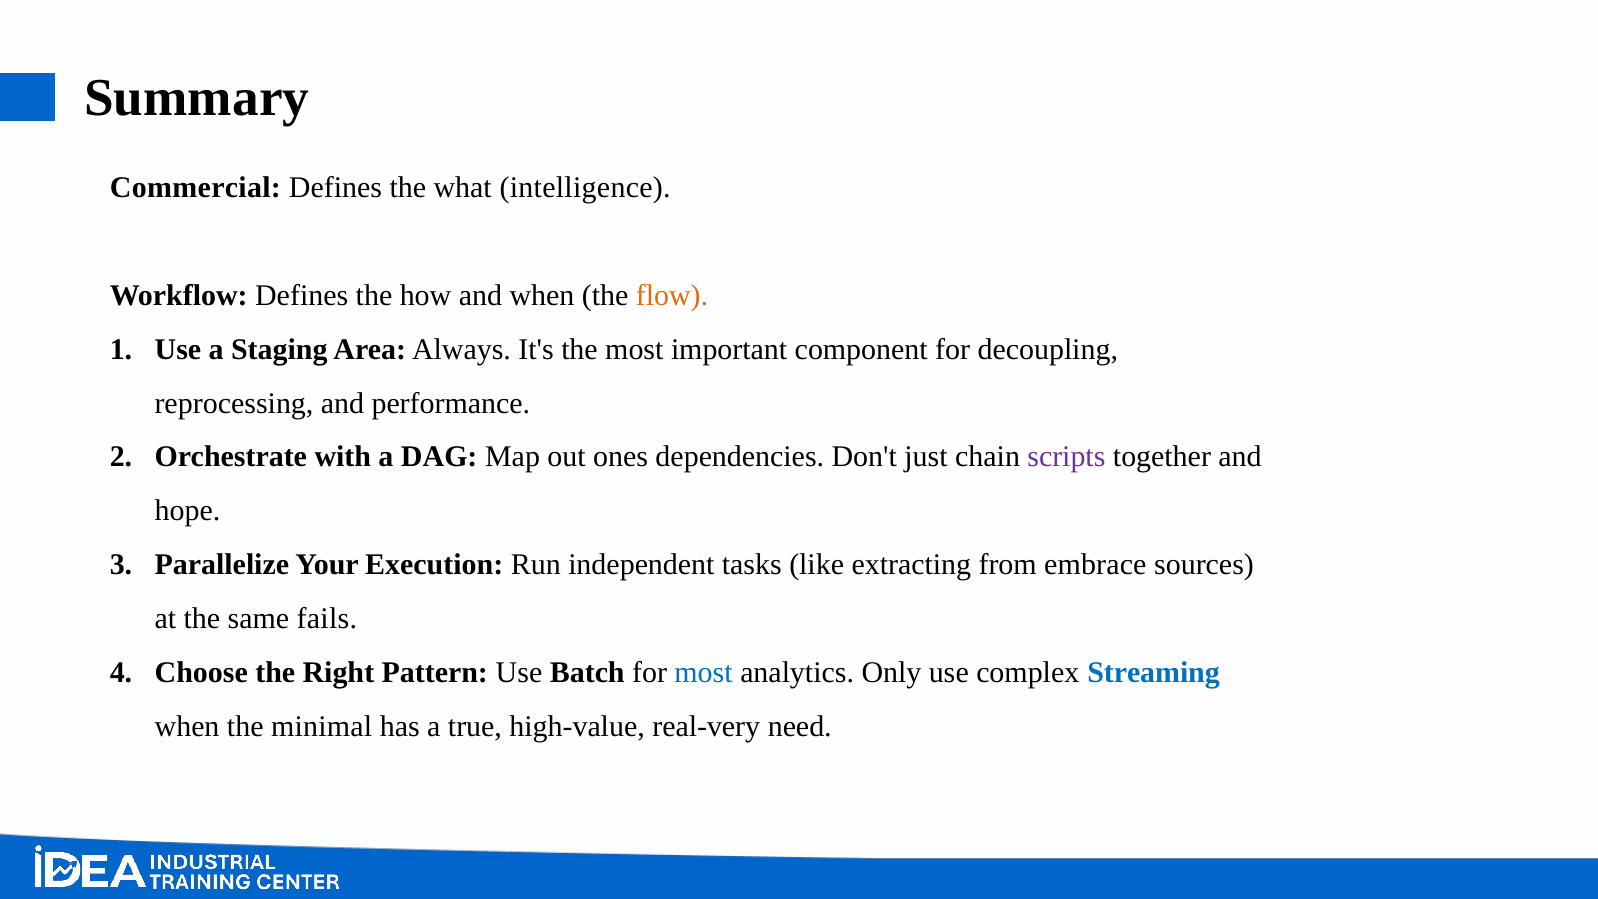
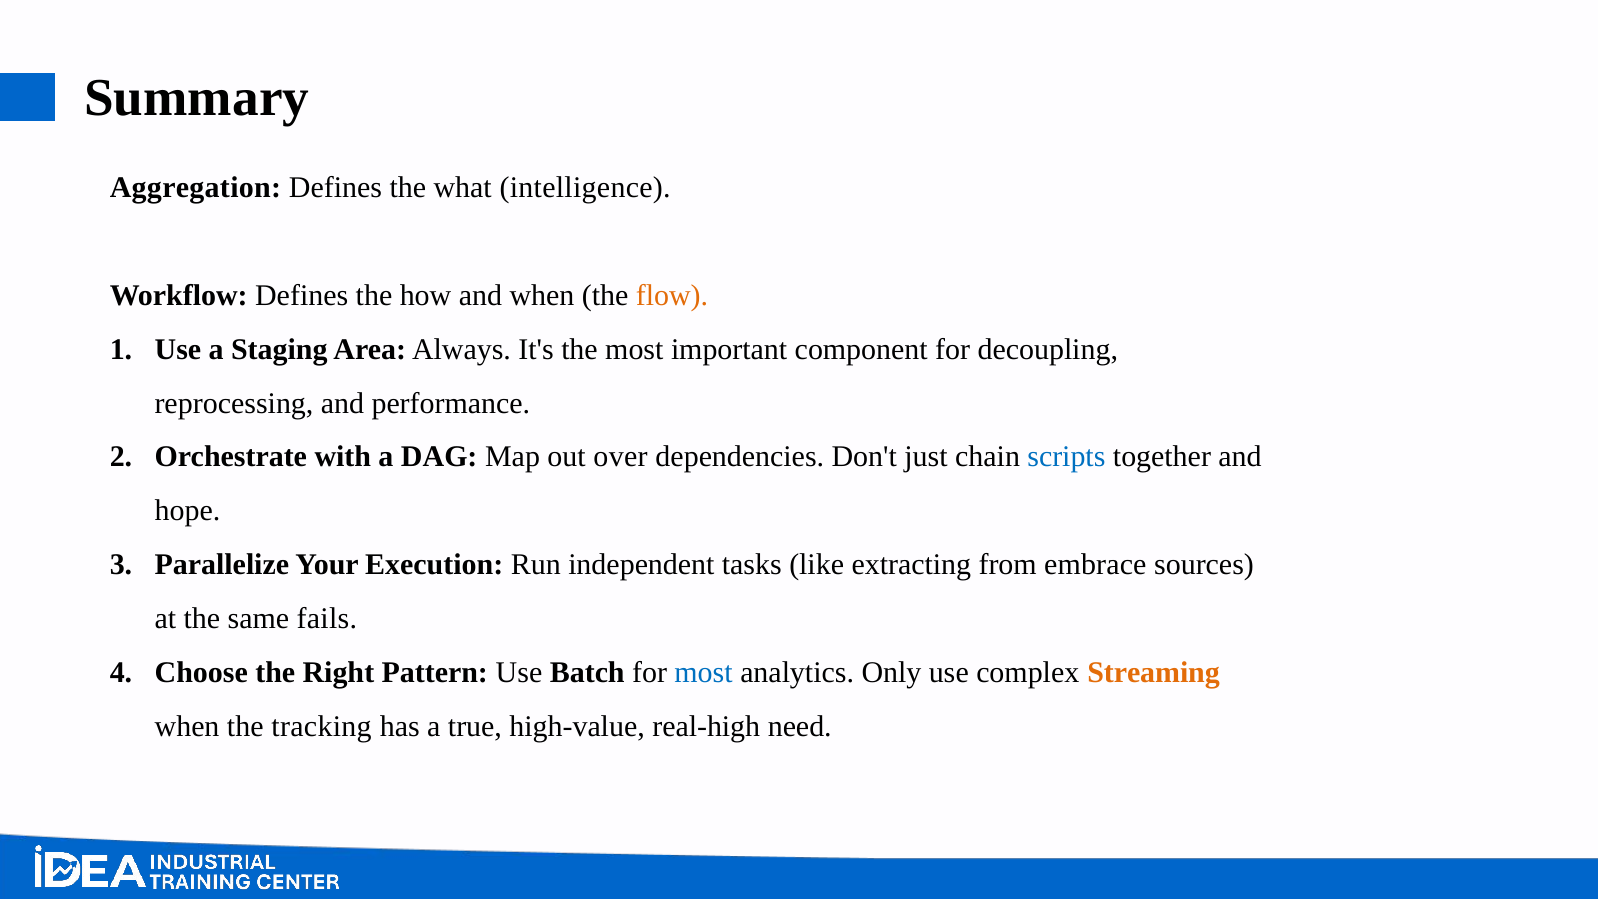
Commercial: Commercial -> Aggregation
ones: ones -> over
scripts colour: purple -> blue
Streaming colour: blue -> orange
minimal: minimal -> tracking
real-very: real-very -> real-high
